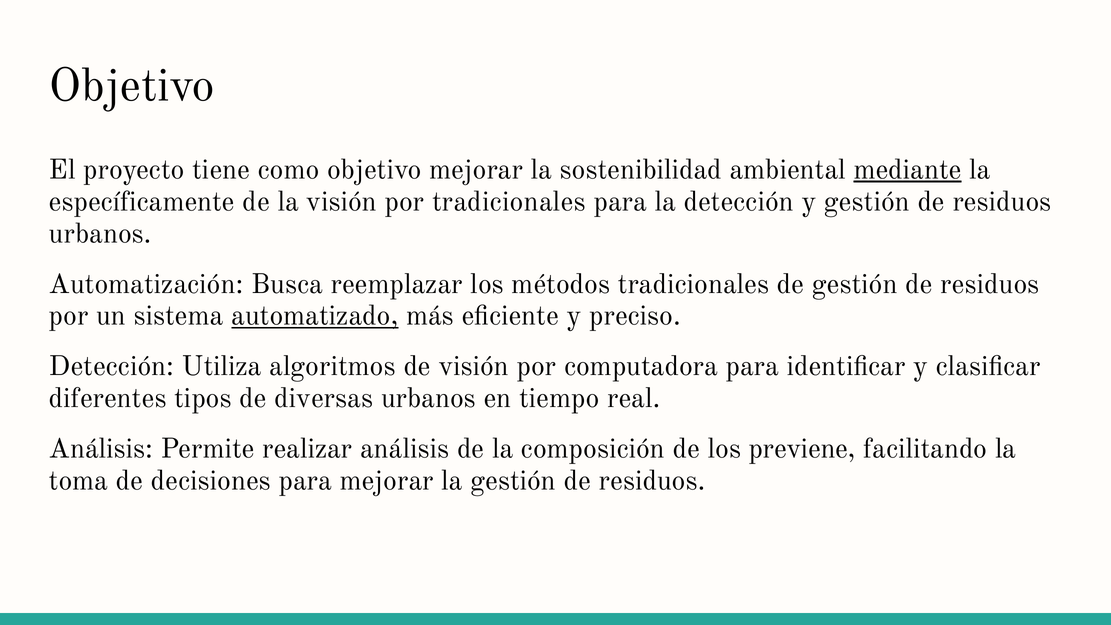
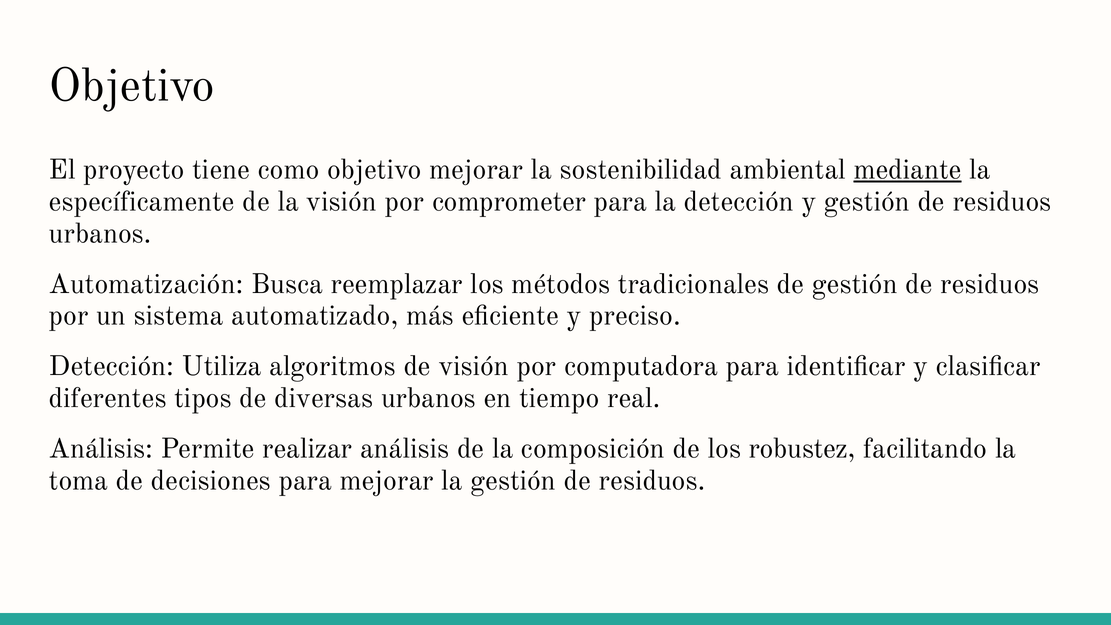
por tradicionales: tradicionales -> comprometer
automatizado underline: present -> none
previene: previene -> robustez
